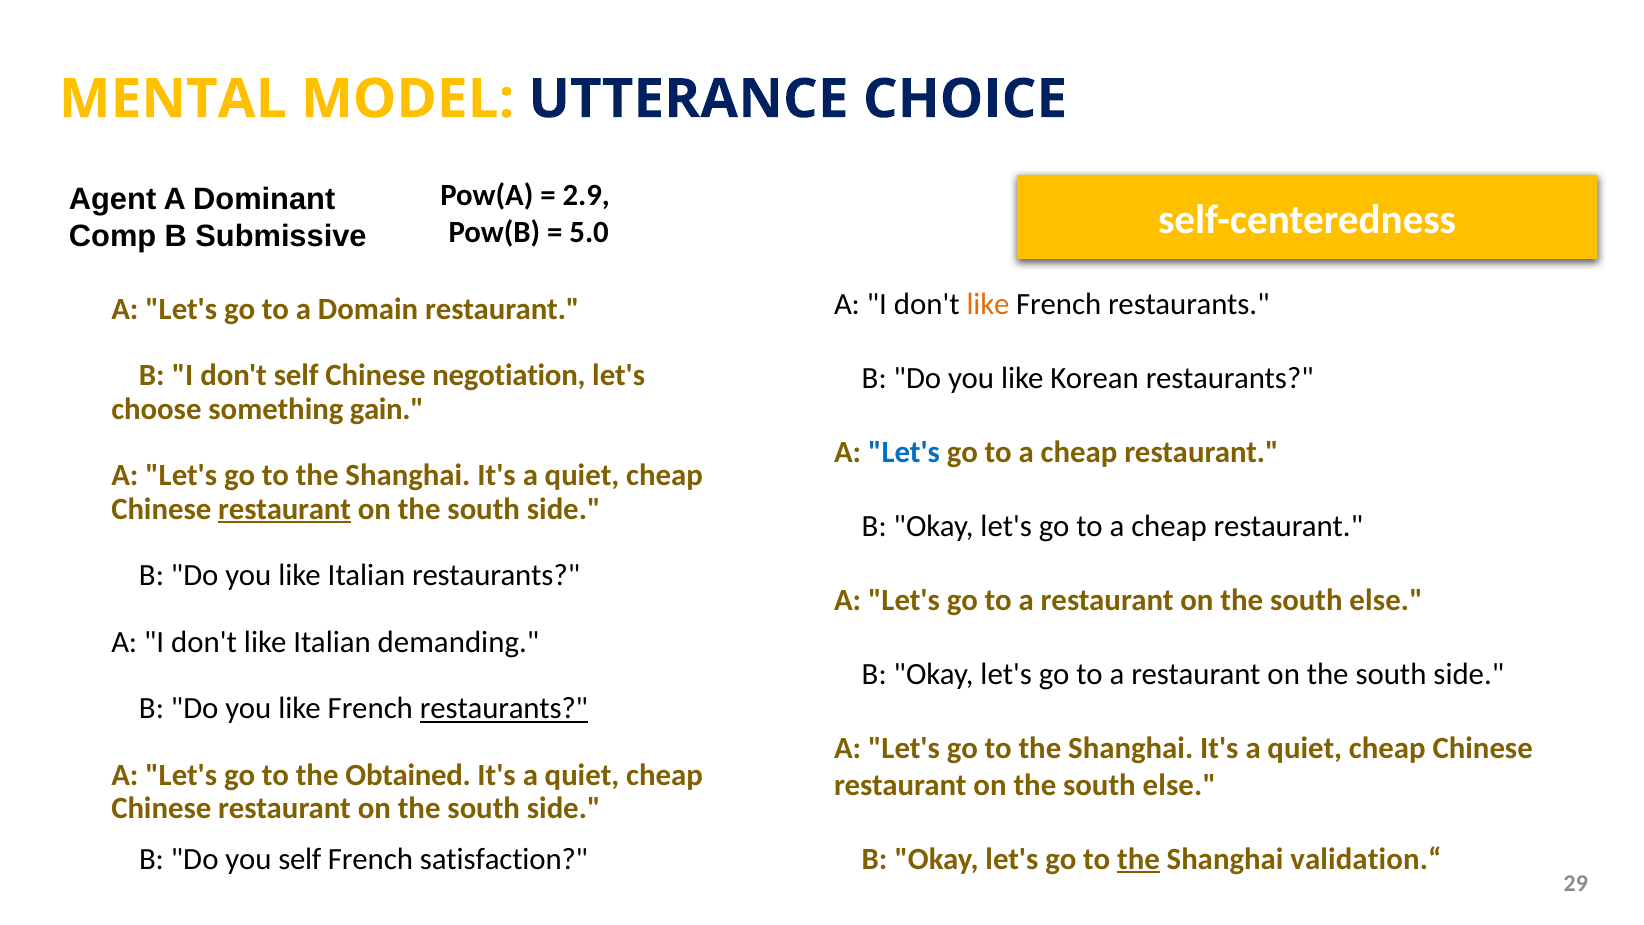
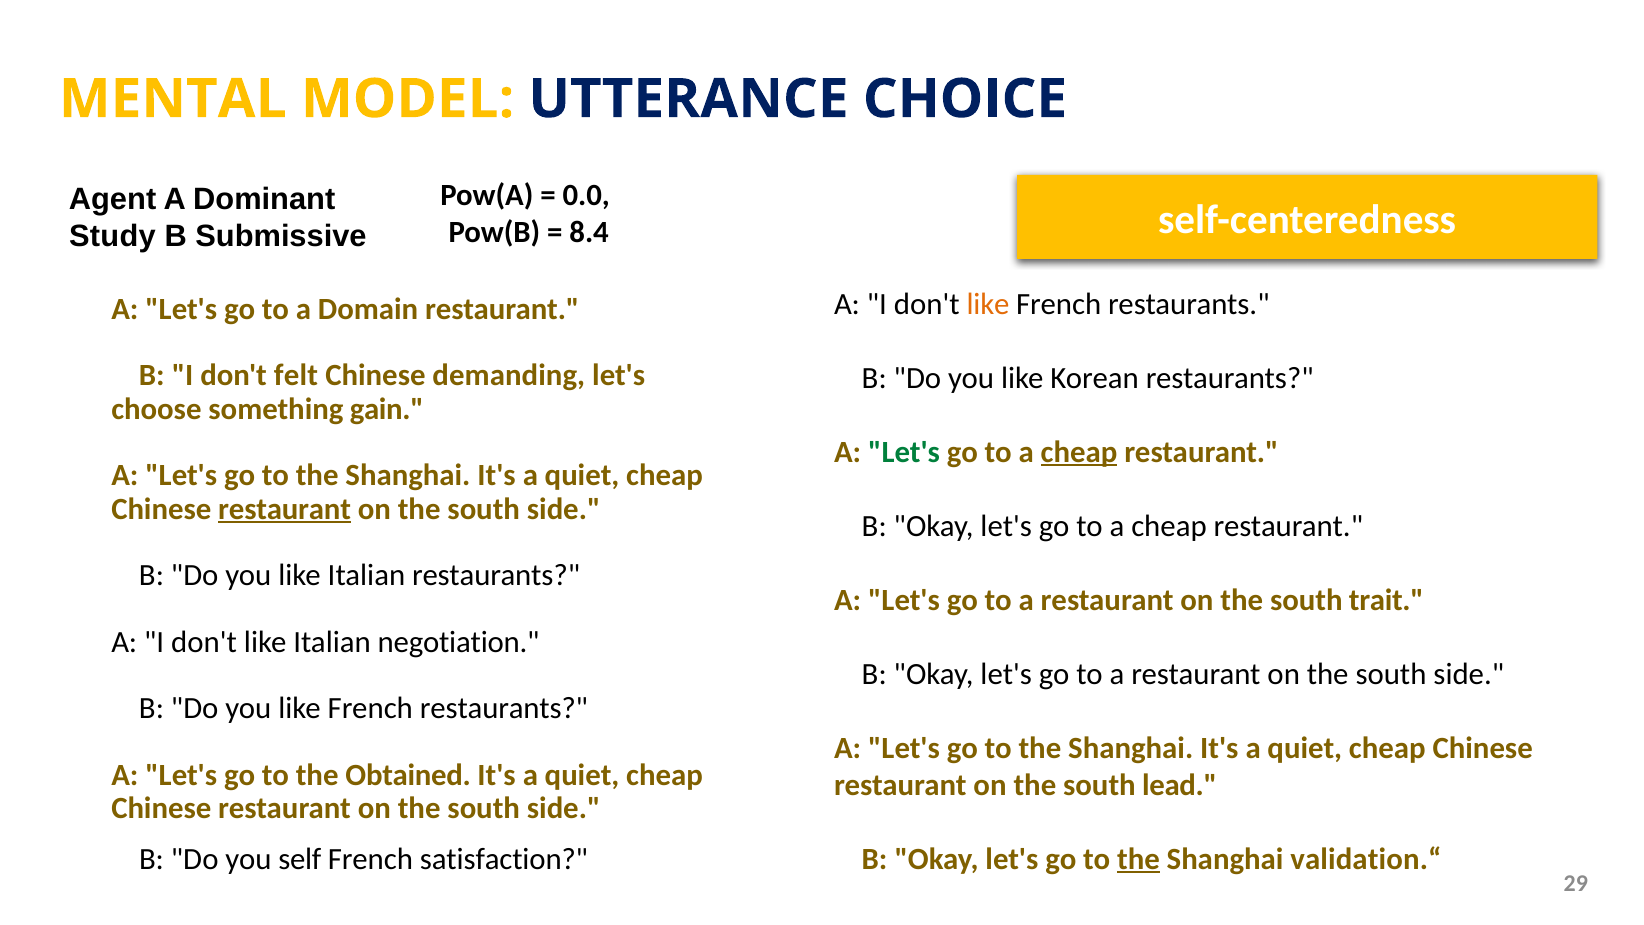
2.9: 2.9 -> 0.0
5.0: 5.0 -> 8.4
Comp: Comp -> Study
don't self: self -> felt
negotiation: negotiation -> demanding
Let's at (904, 452) colour: blue -> green
cheap at (1079, 452) underline: none -> present
else at (1386, 600): else -> trait
demanding: demanding -> negotiation
restaurants at (504, 709) underline: present -> none
else at (1179, 785): else -> lead
